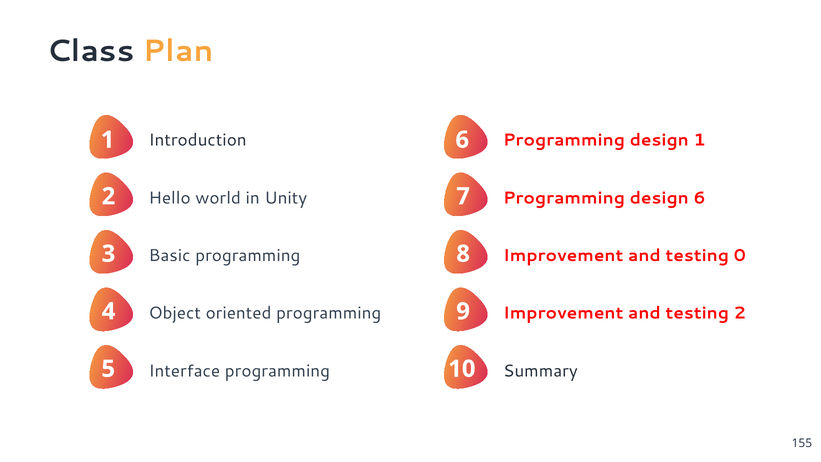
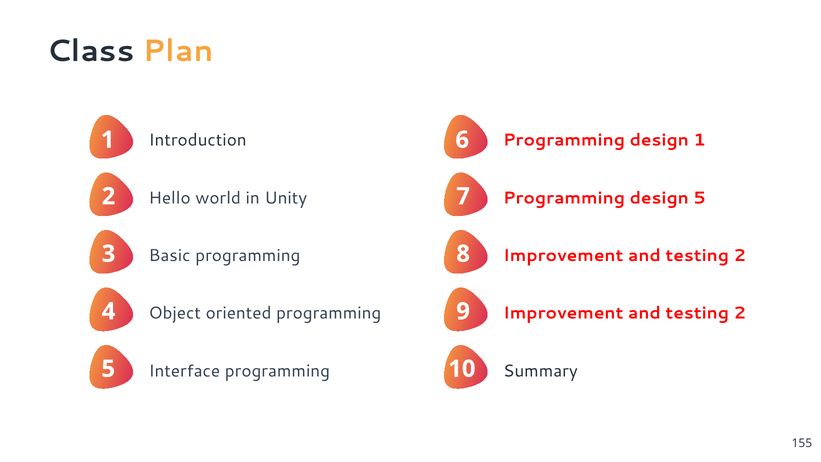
design 6: 6 -> 5
0 at (740, 255): 0 -> 2
